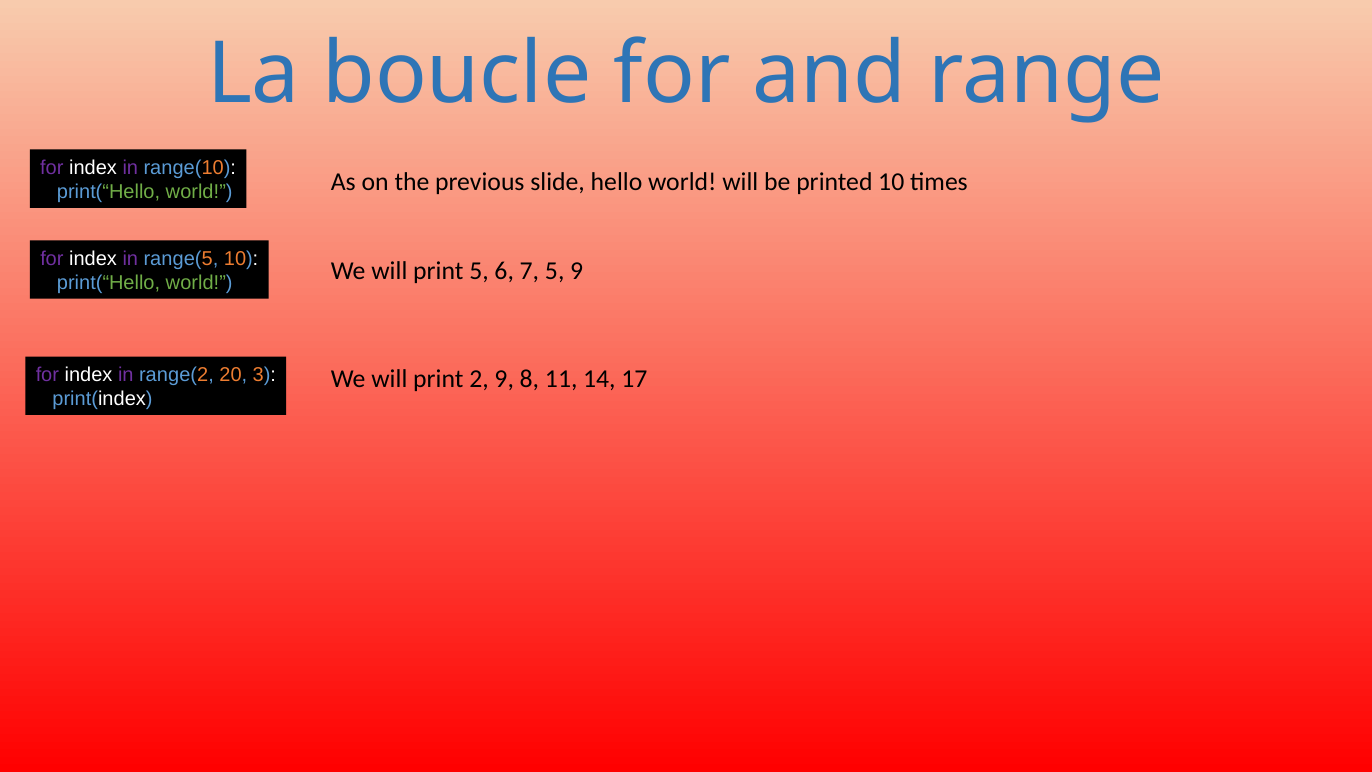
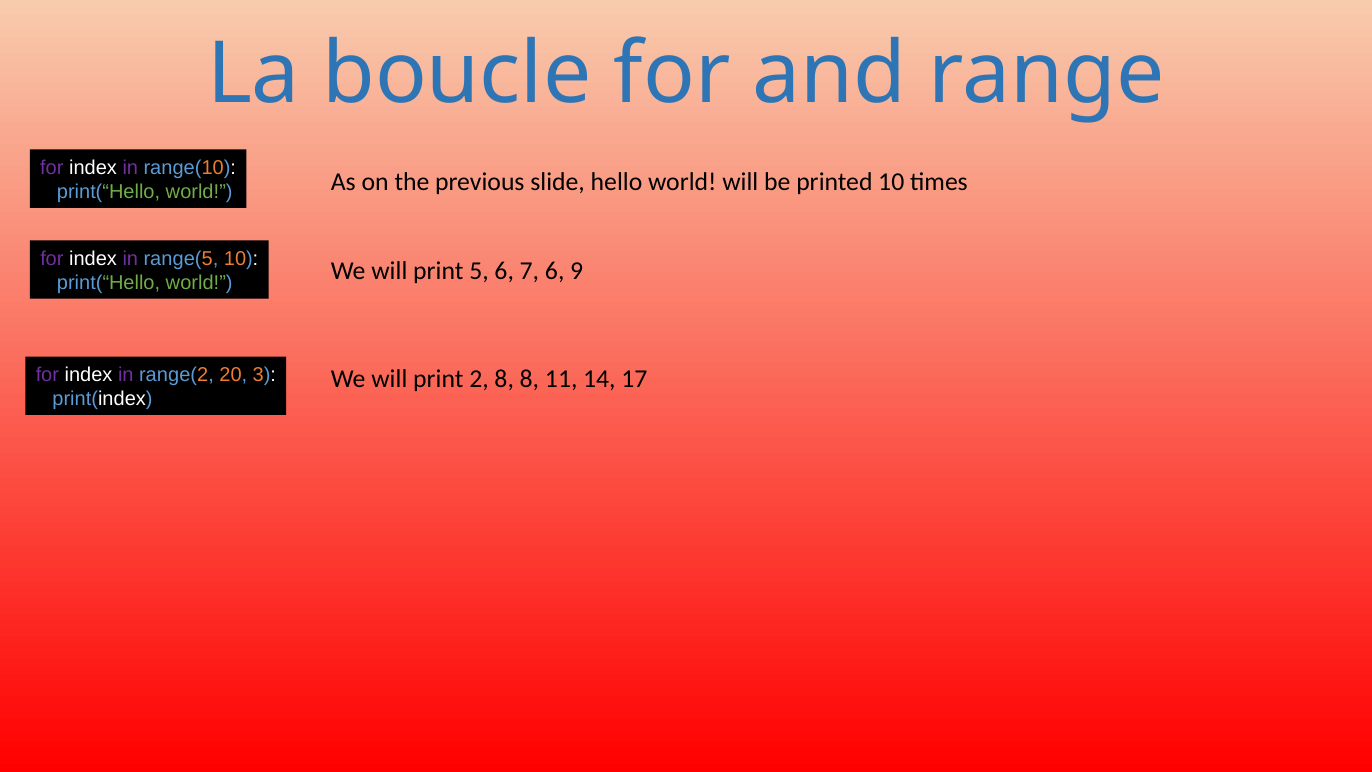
7 5: 5 -> 6
2 9: 9 -> 8
